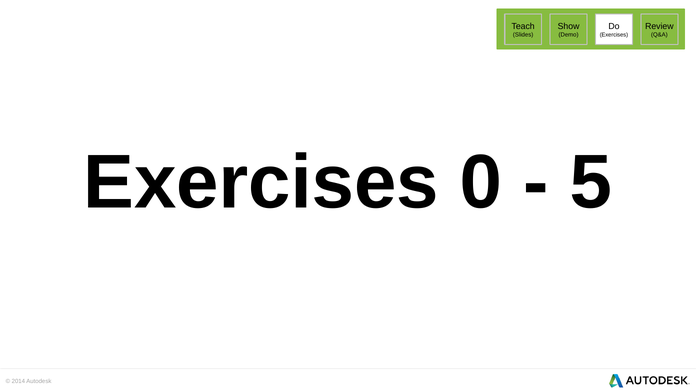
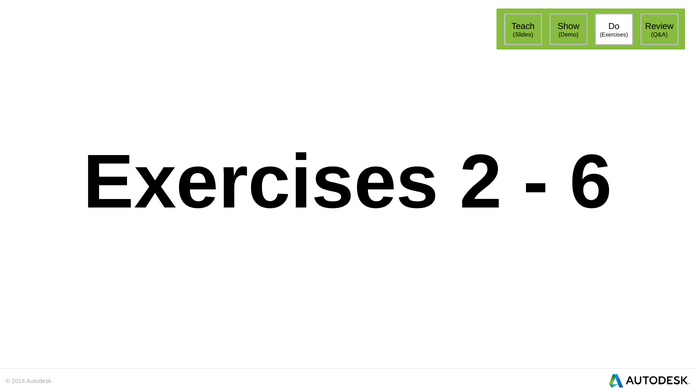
0: 0 -> 2
5: 5 -> 6
